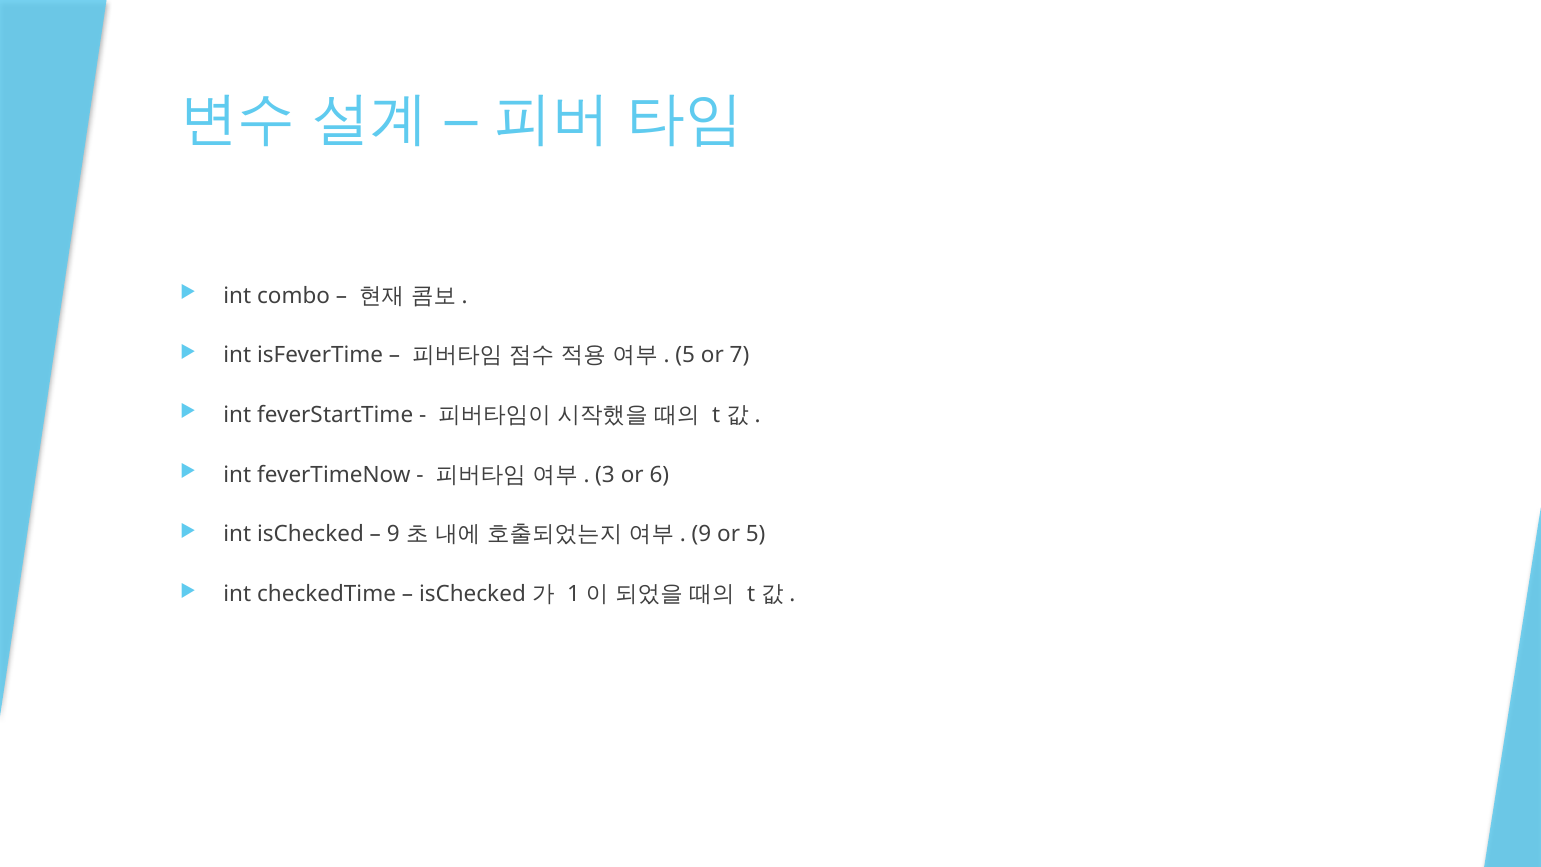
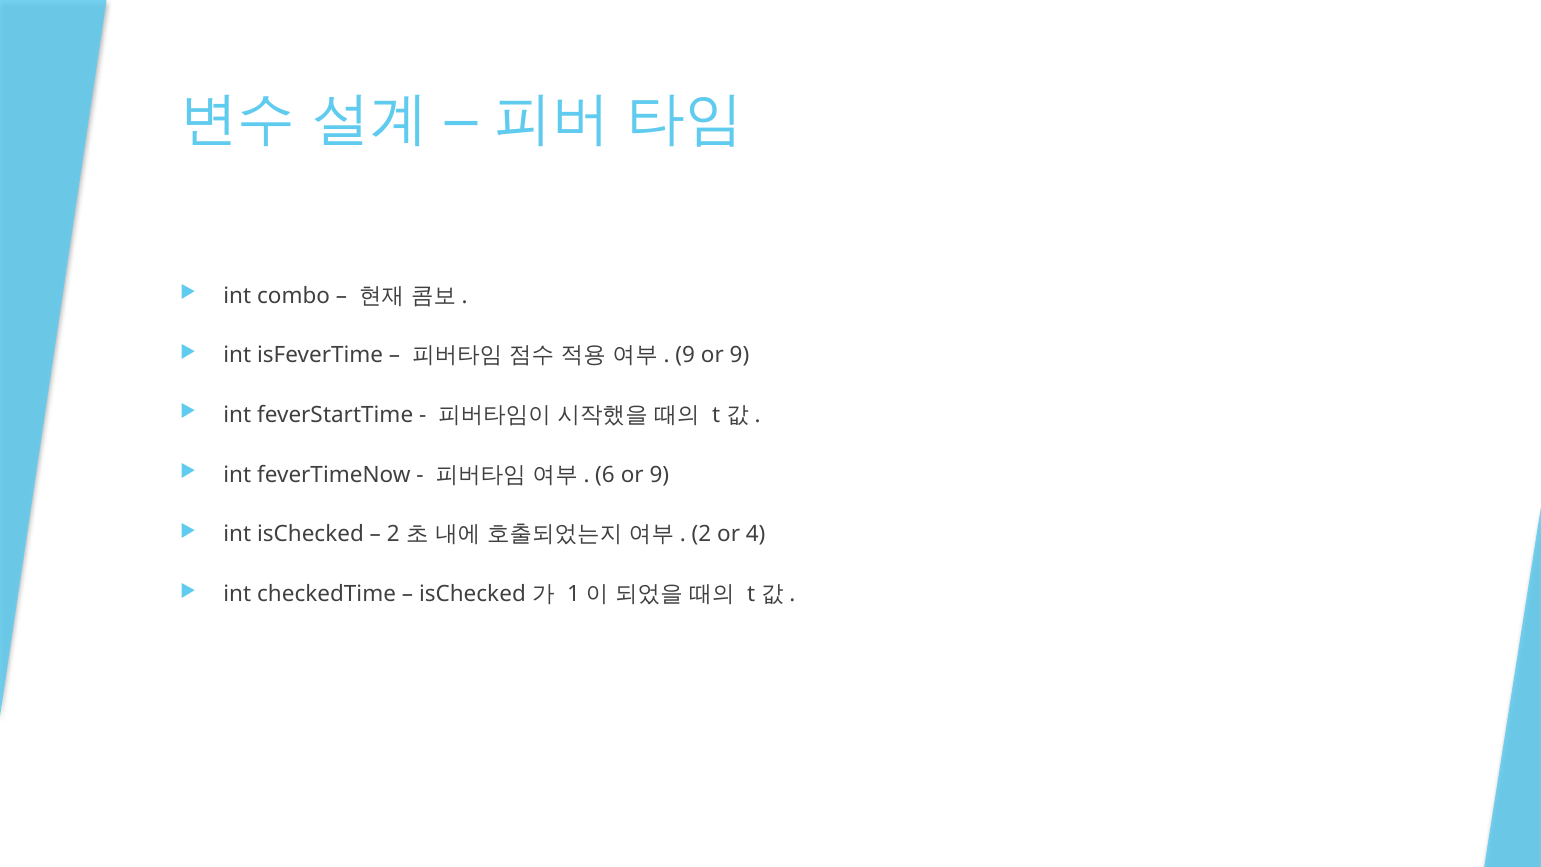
5 at (685, 355): 5 -> 9
7 at (739, 355): 7 -> 9
3: 3 -> 6
6 at (659, 475): 6 -> 9
9 at (393, 534): 9 -> 2
9 at (701, 534): 9 -> 2
or 5: 5 -> 4
